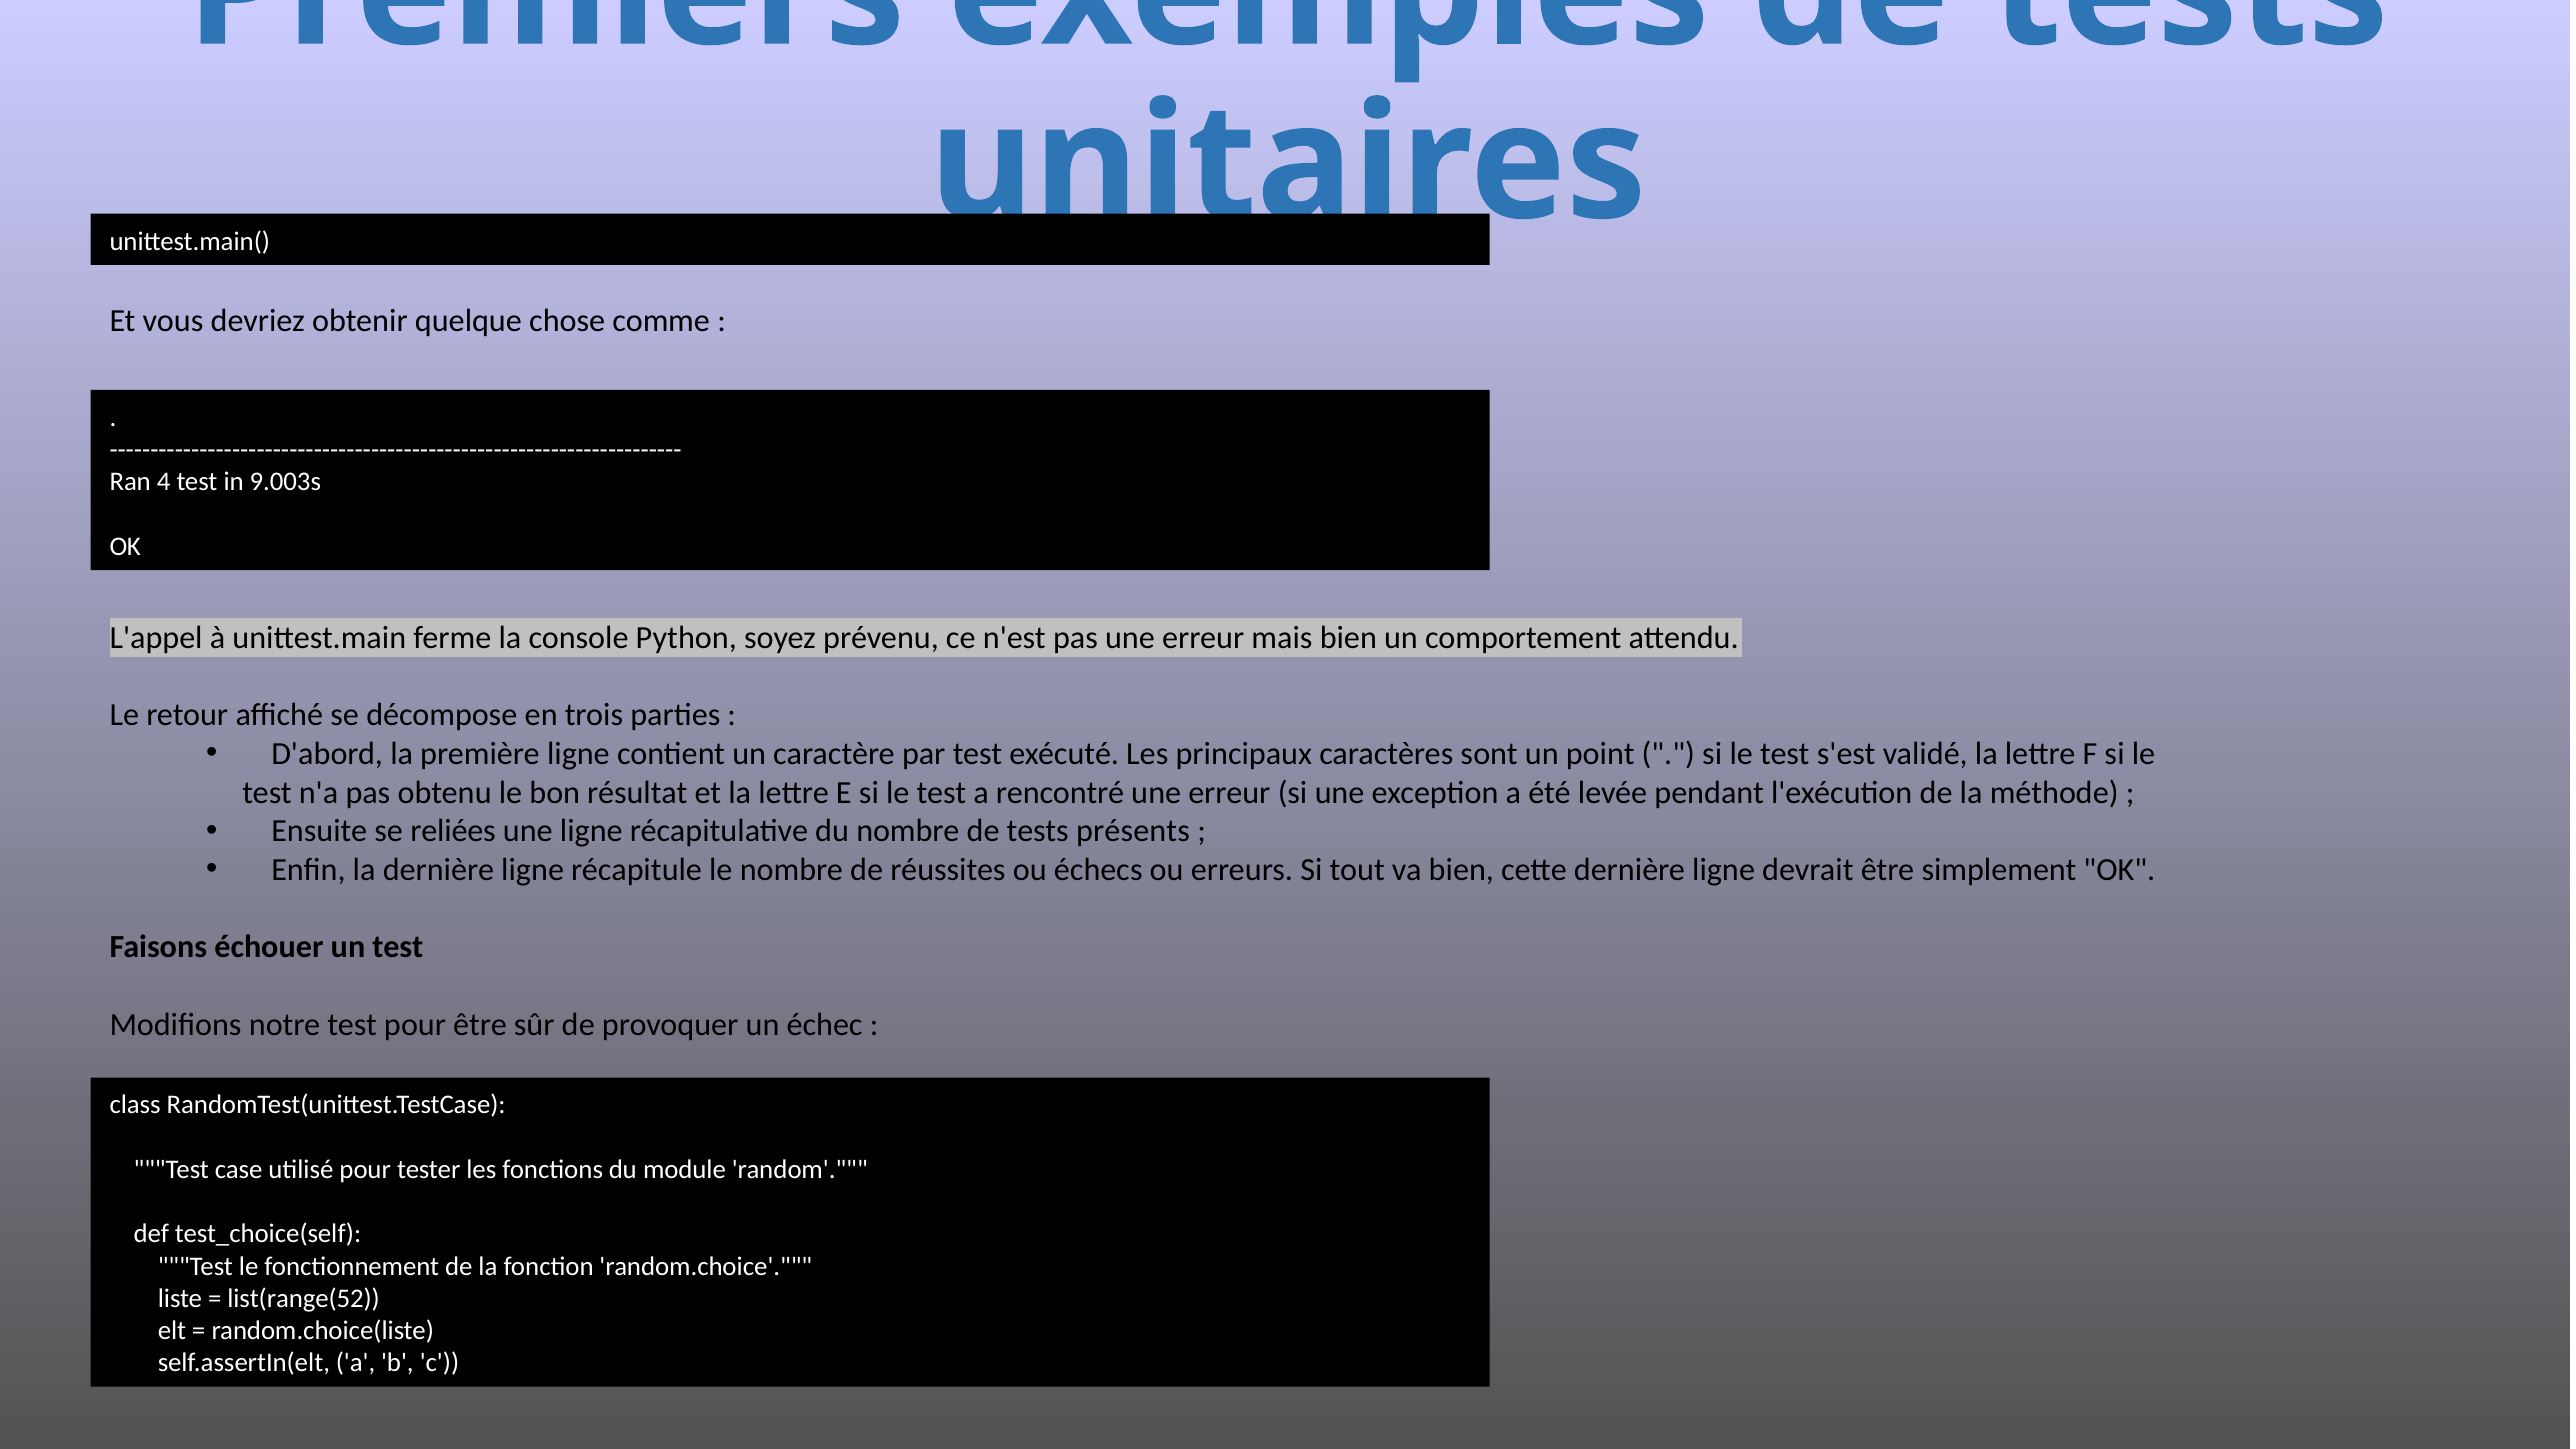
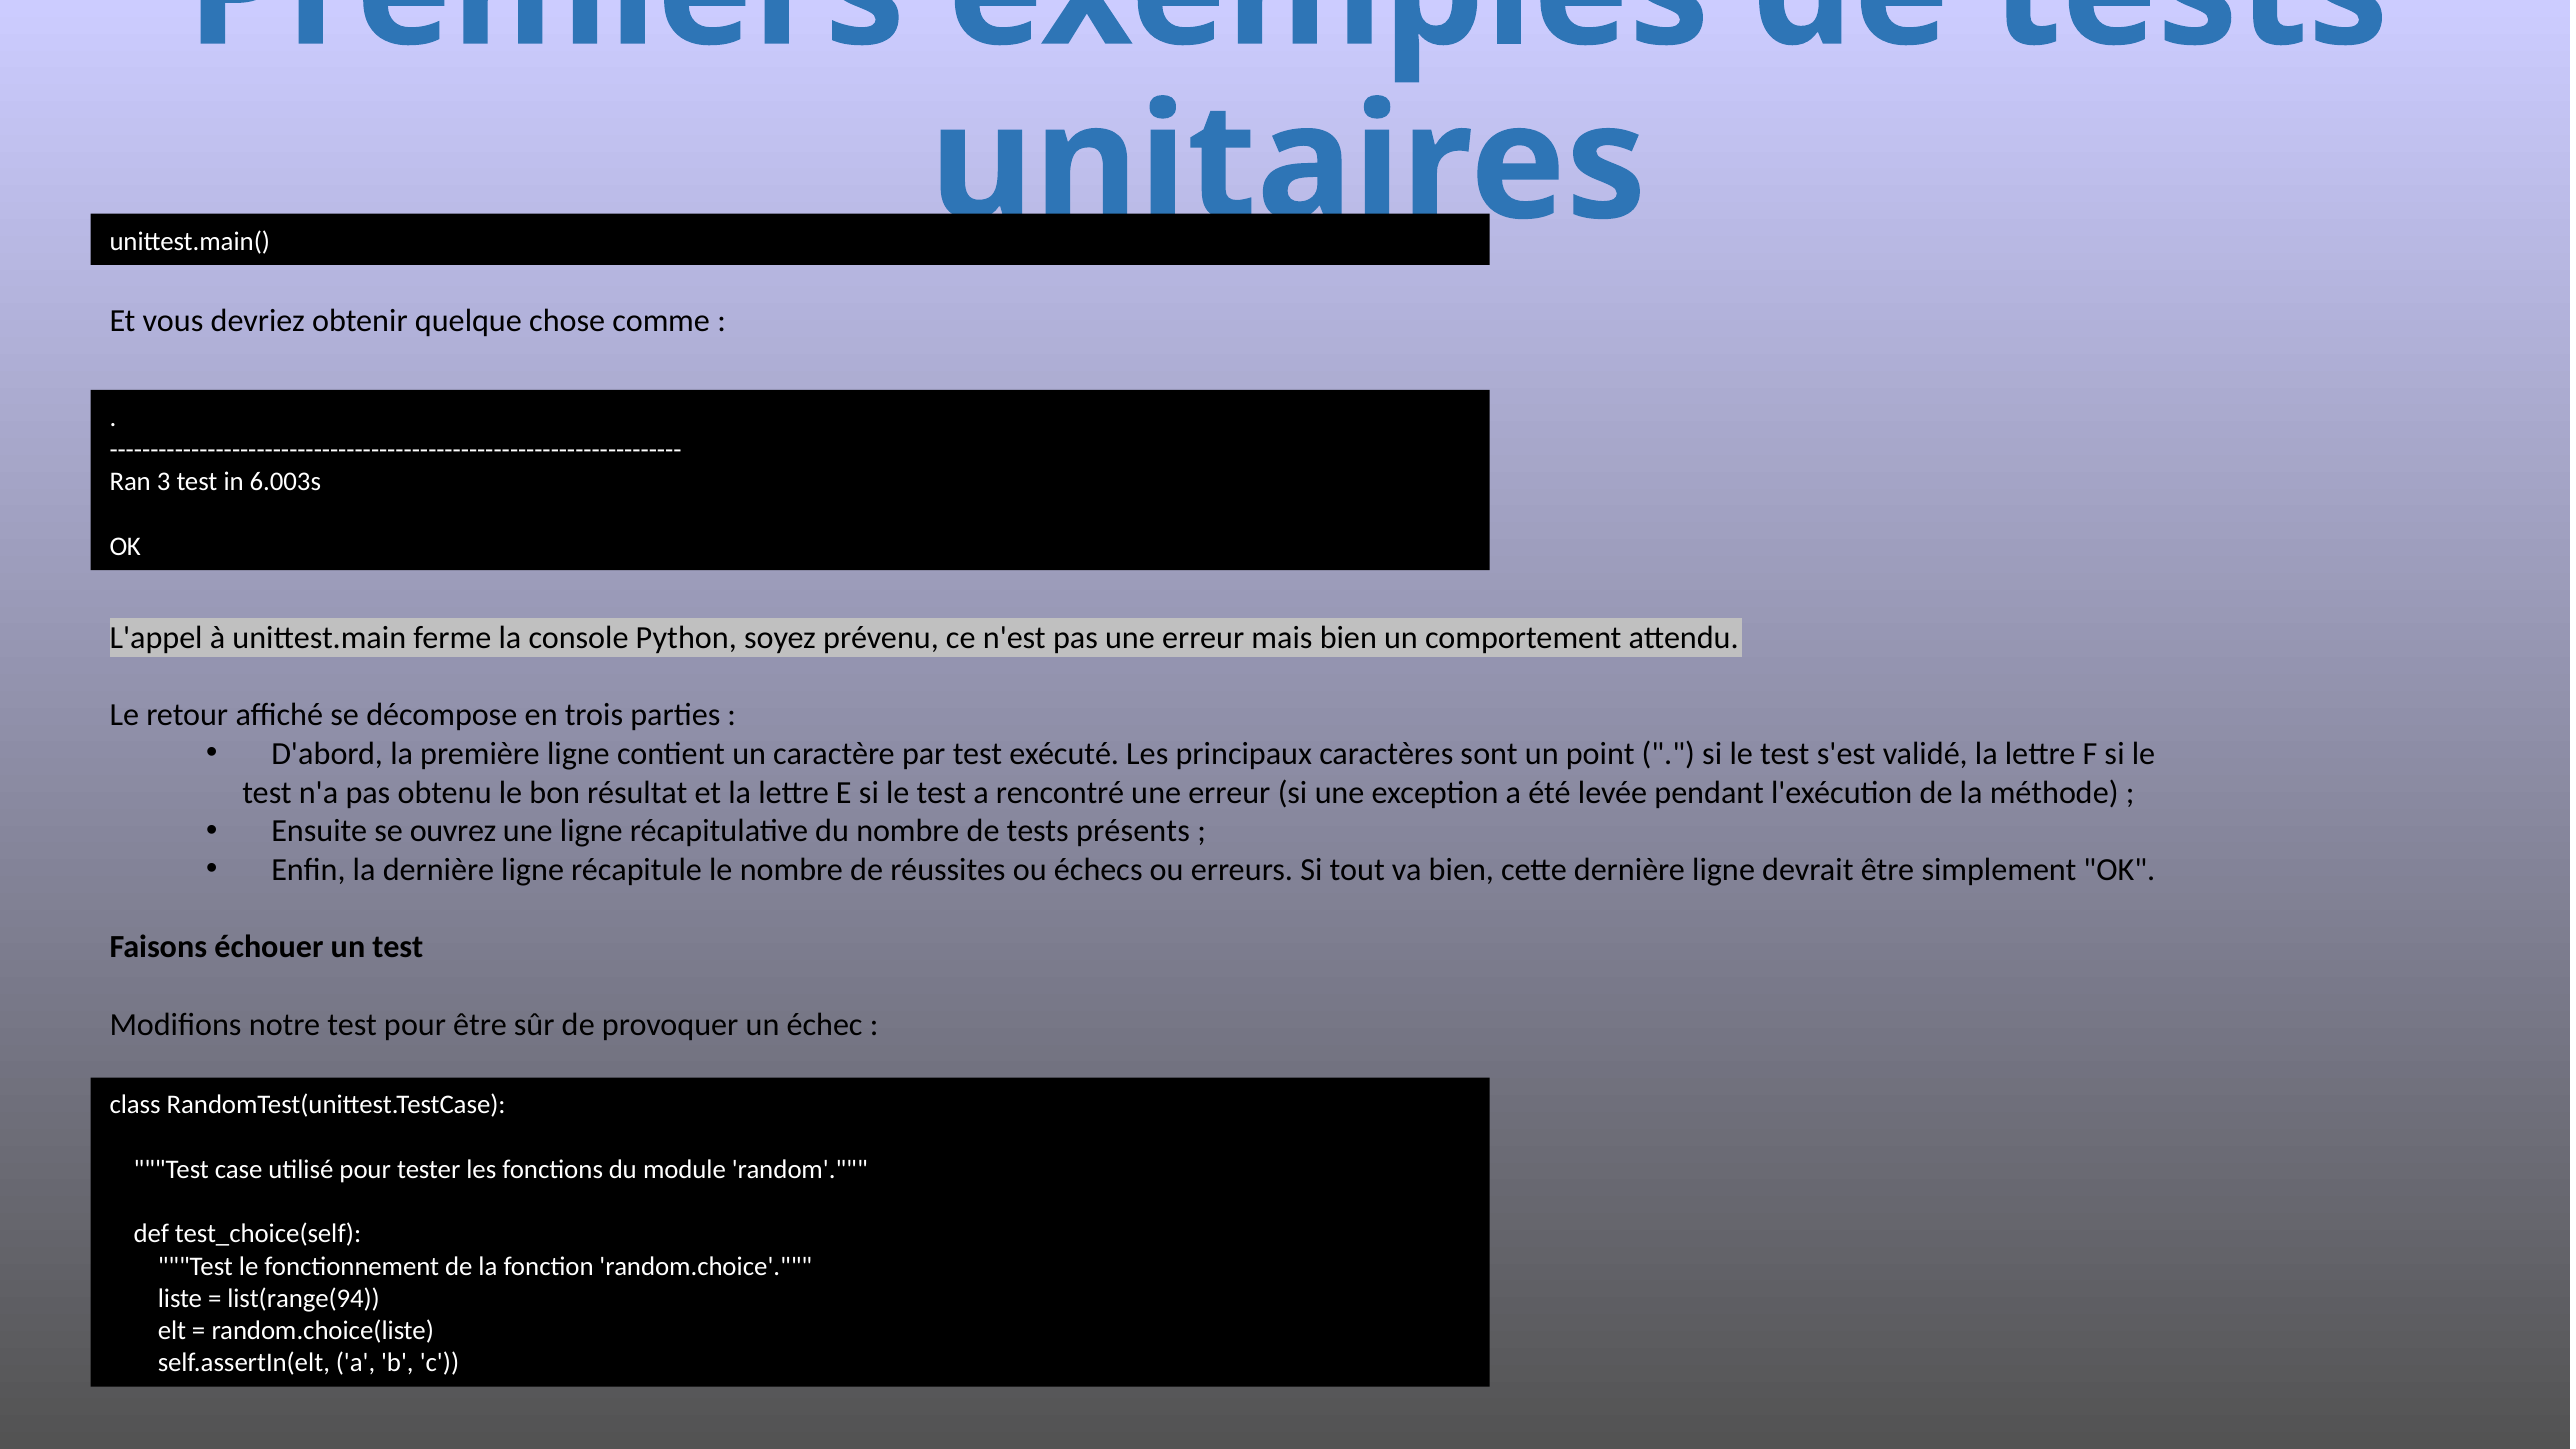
4: 4 -> 3
9.003s: 9.003s -> 6.003s
reliées: reliées -> ouvrez
list(range(52: list(range(52 -> list(range(94
